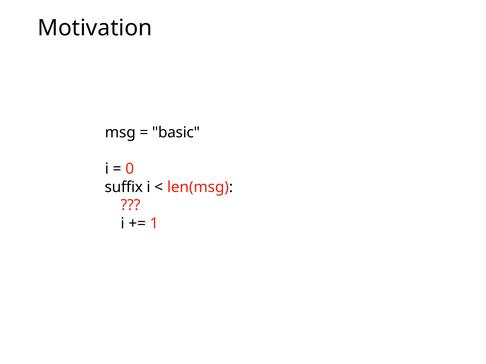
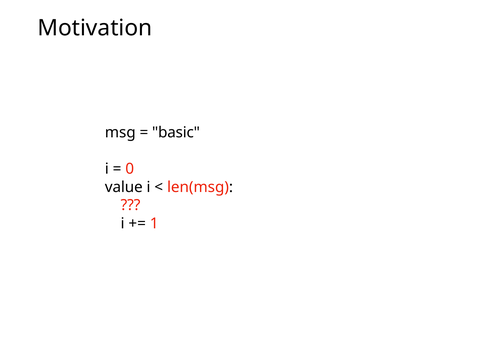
suffix: suffix -> value
